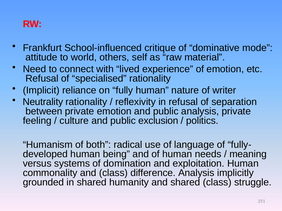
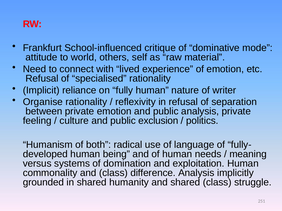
Neutrality: Neutrality -> Organise
